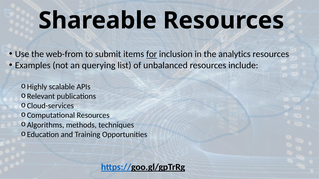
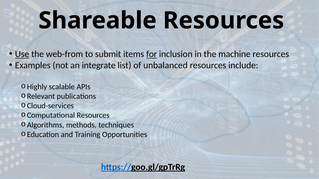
Use underline: none -> present
analytics: analytics -> machine
querying: querying -> integrate
